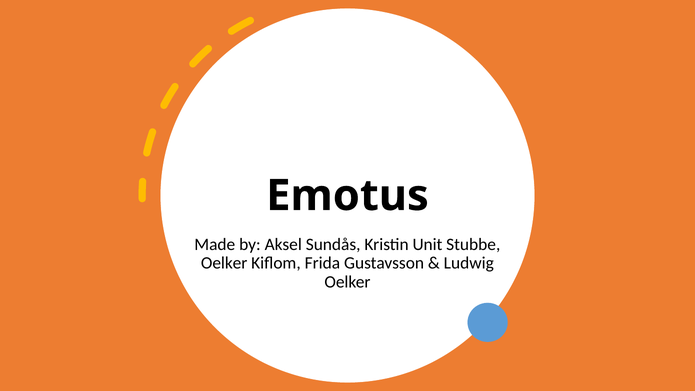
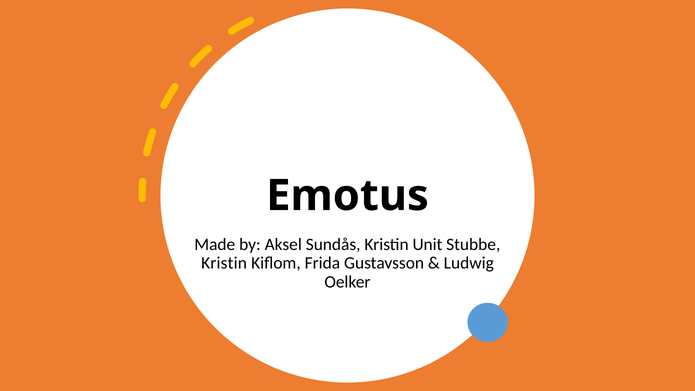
Oelker at (224, 263): Oelker -> Kristin
